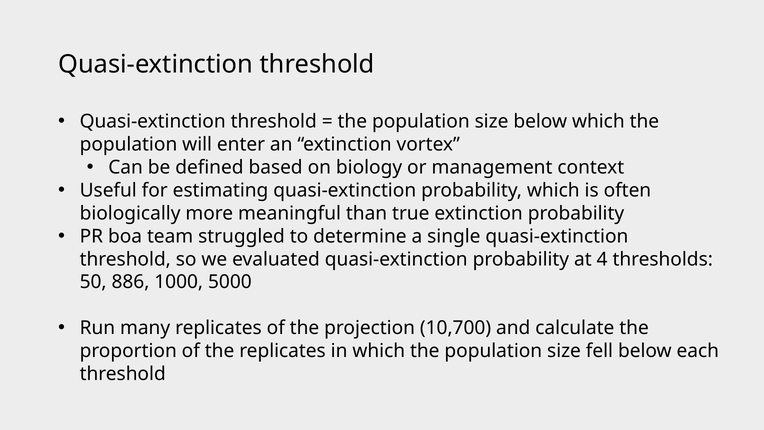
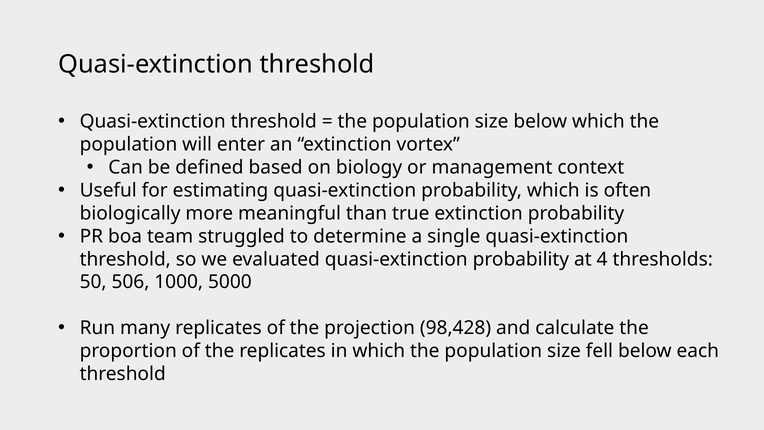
886: 886 -> 506
10,700: 10,700 -> 98,428
